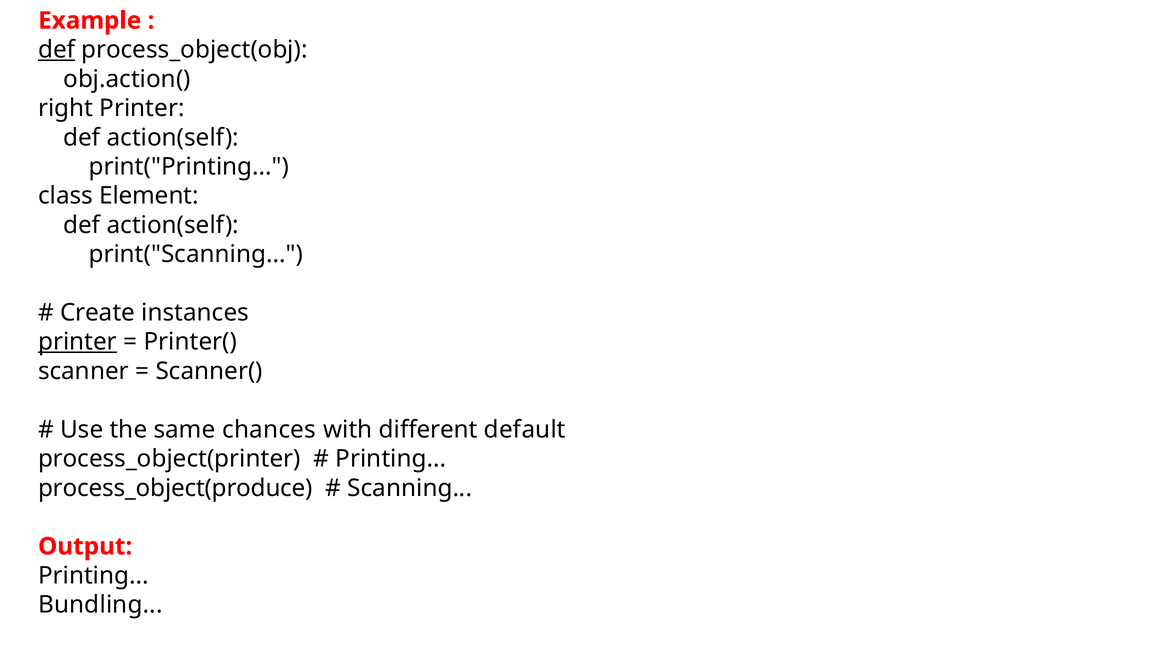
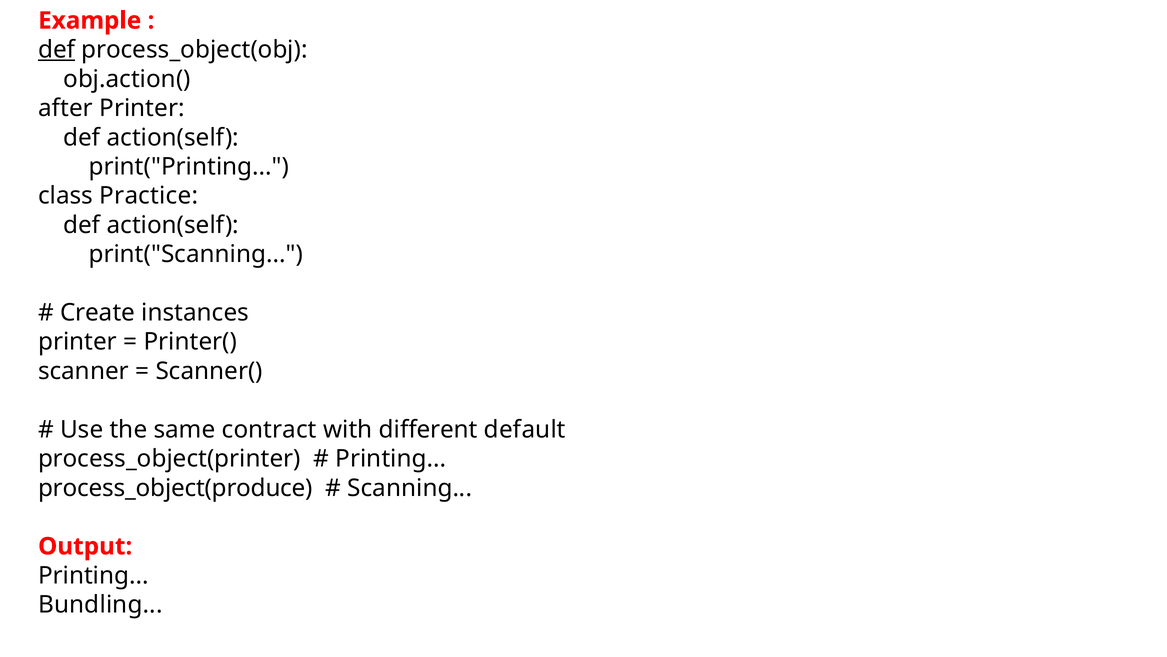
right: right -> after
Element: Element -> Practice
printer at (78, 342) underline: present -> none
chances: chances -> contract
